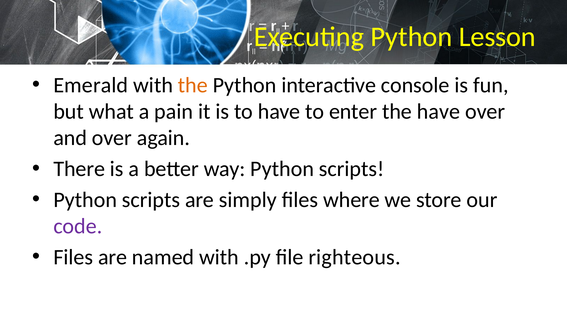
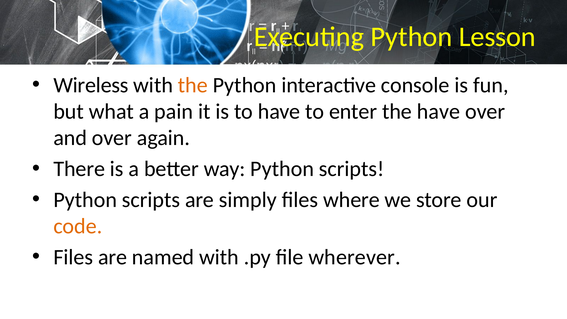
Emerald: Emerald -> Wireless
code colour: purple -> orange
righteous: righteous -> wherever
